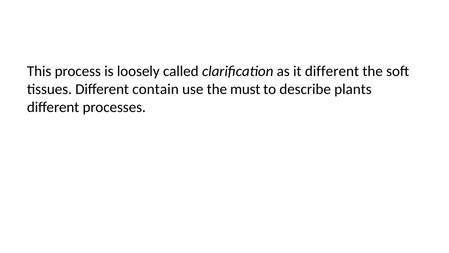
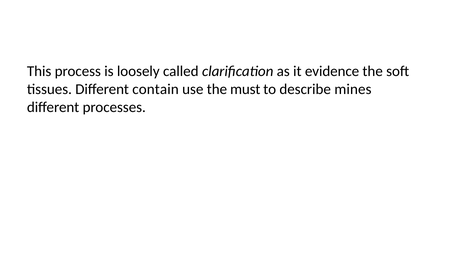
it different: different -> evidence
plants: plants -> mines
